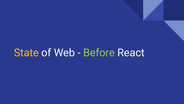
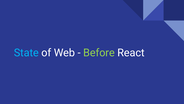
State colour: yellow -> light blue
